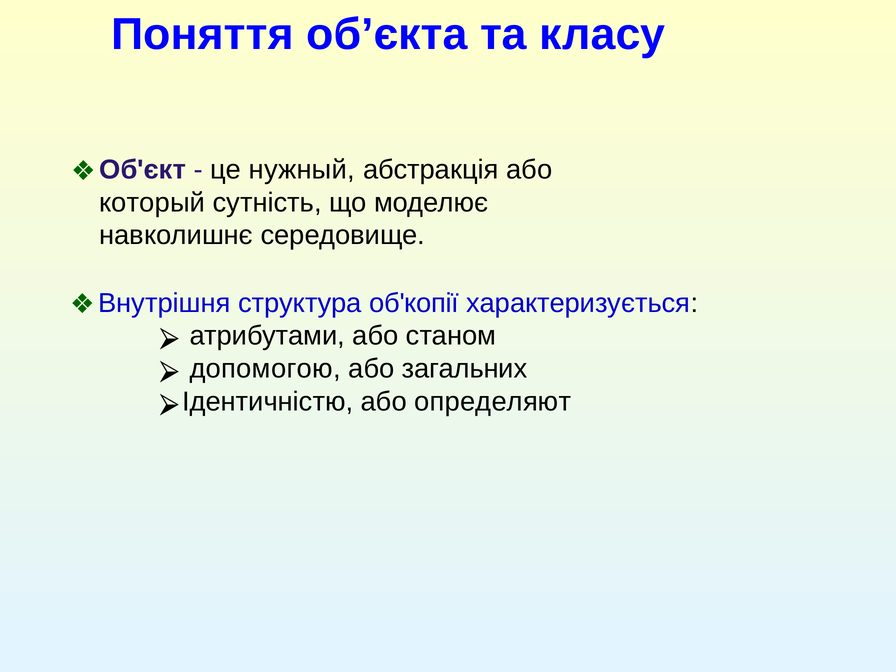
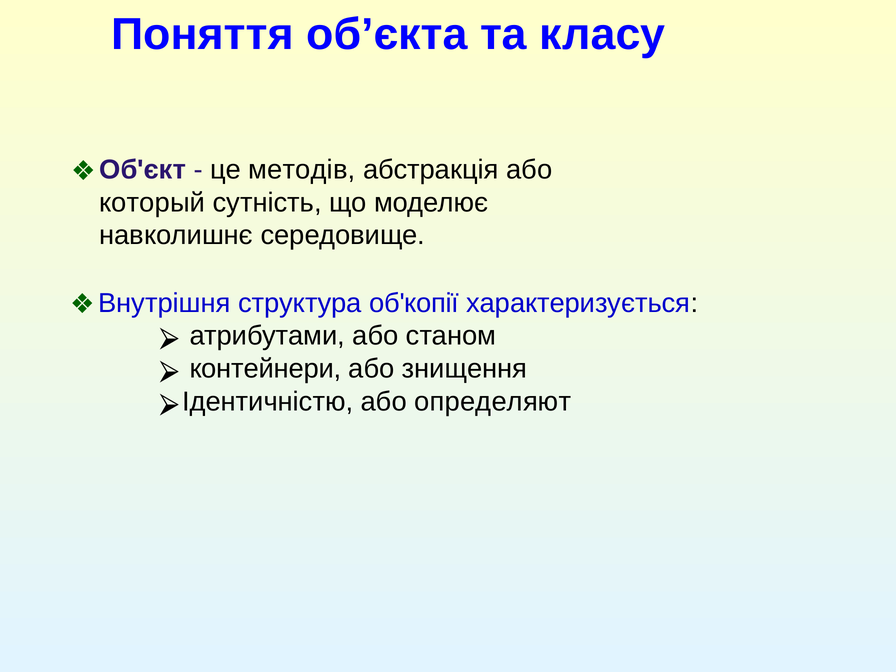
нужный: нужный -> методів
допомогою: допомогою -> контейнери
загальних: загальних -> знищення
